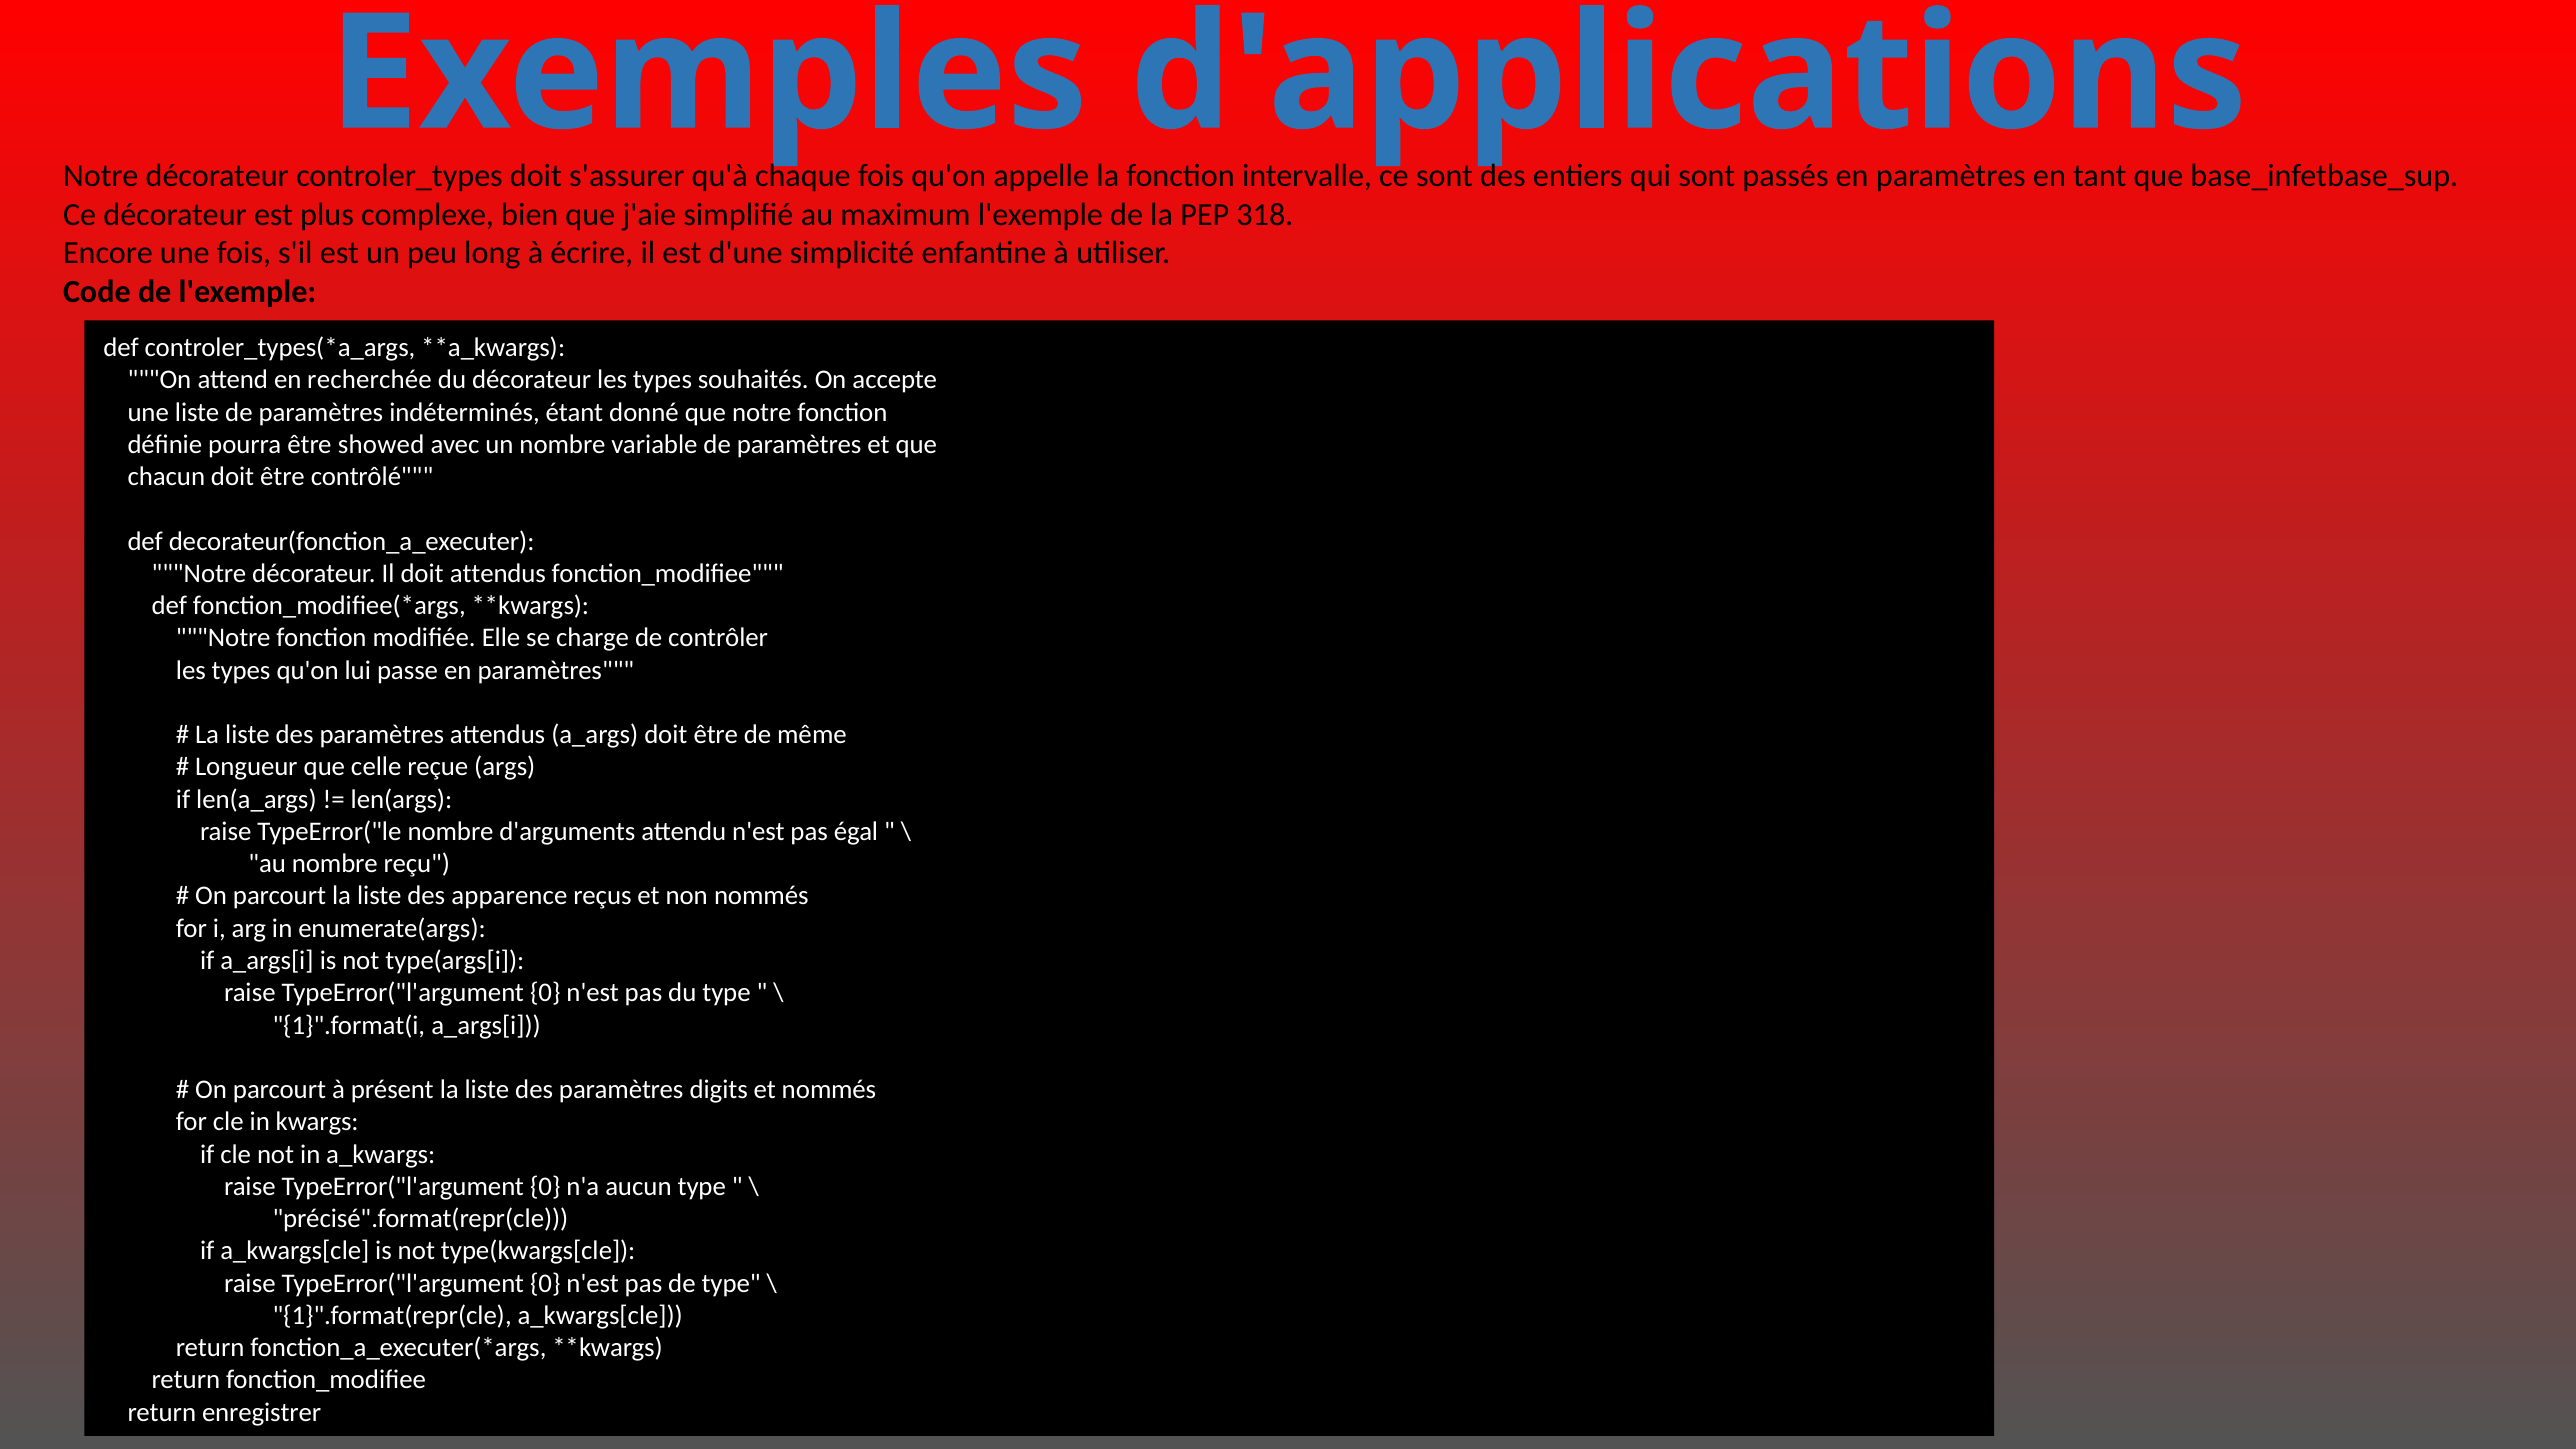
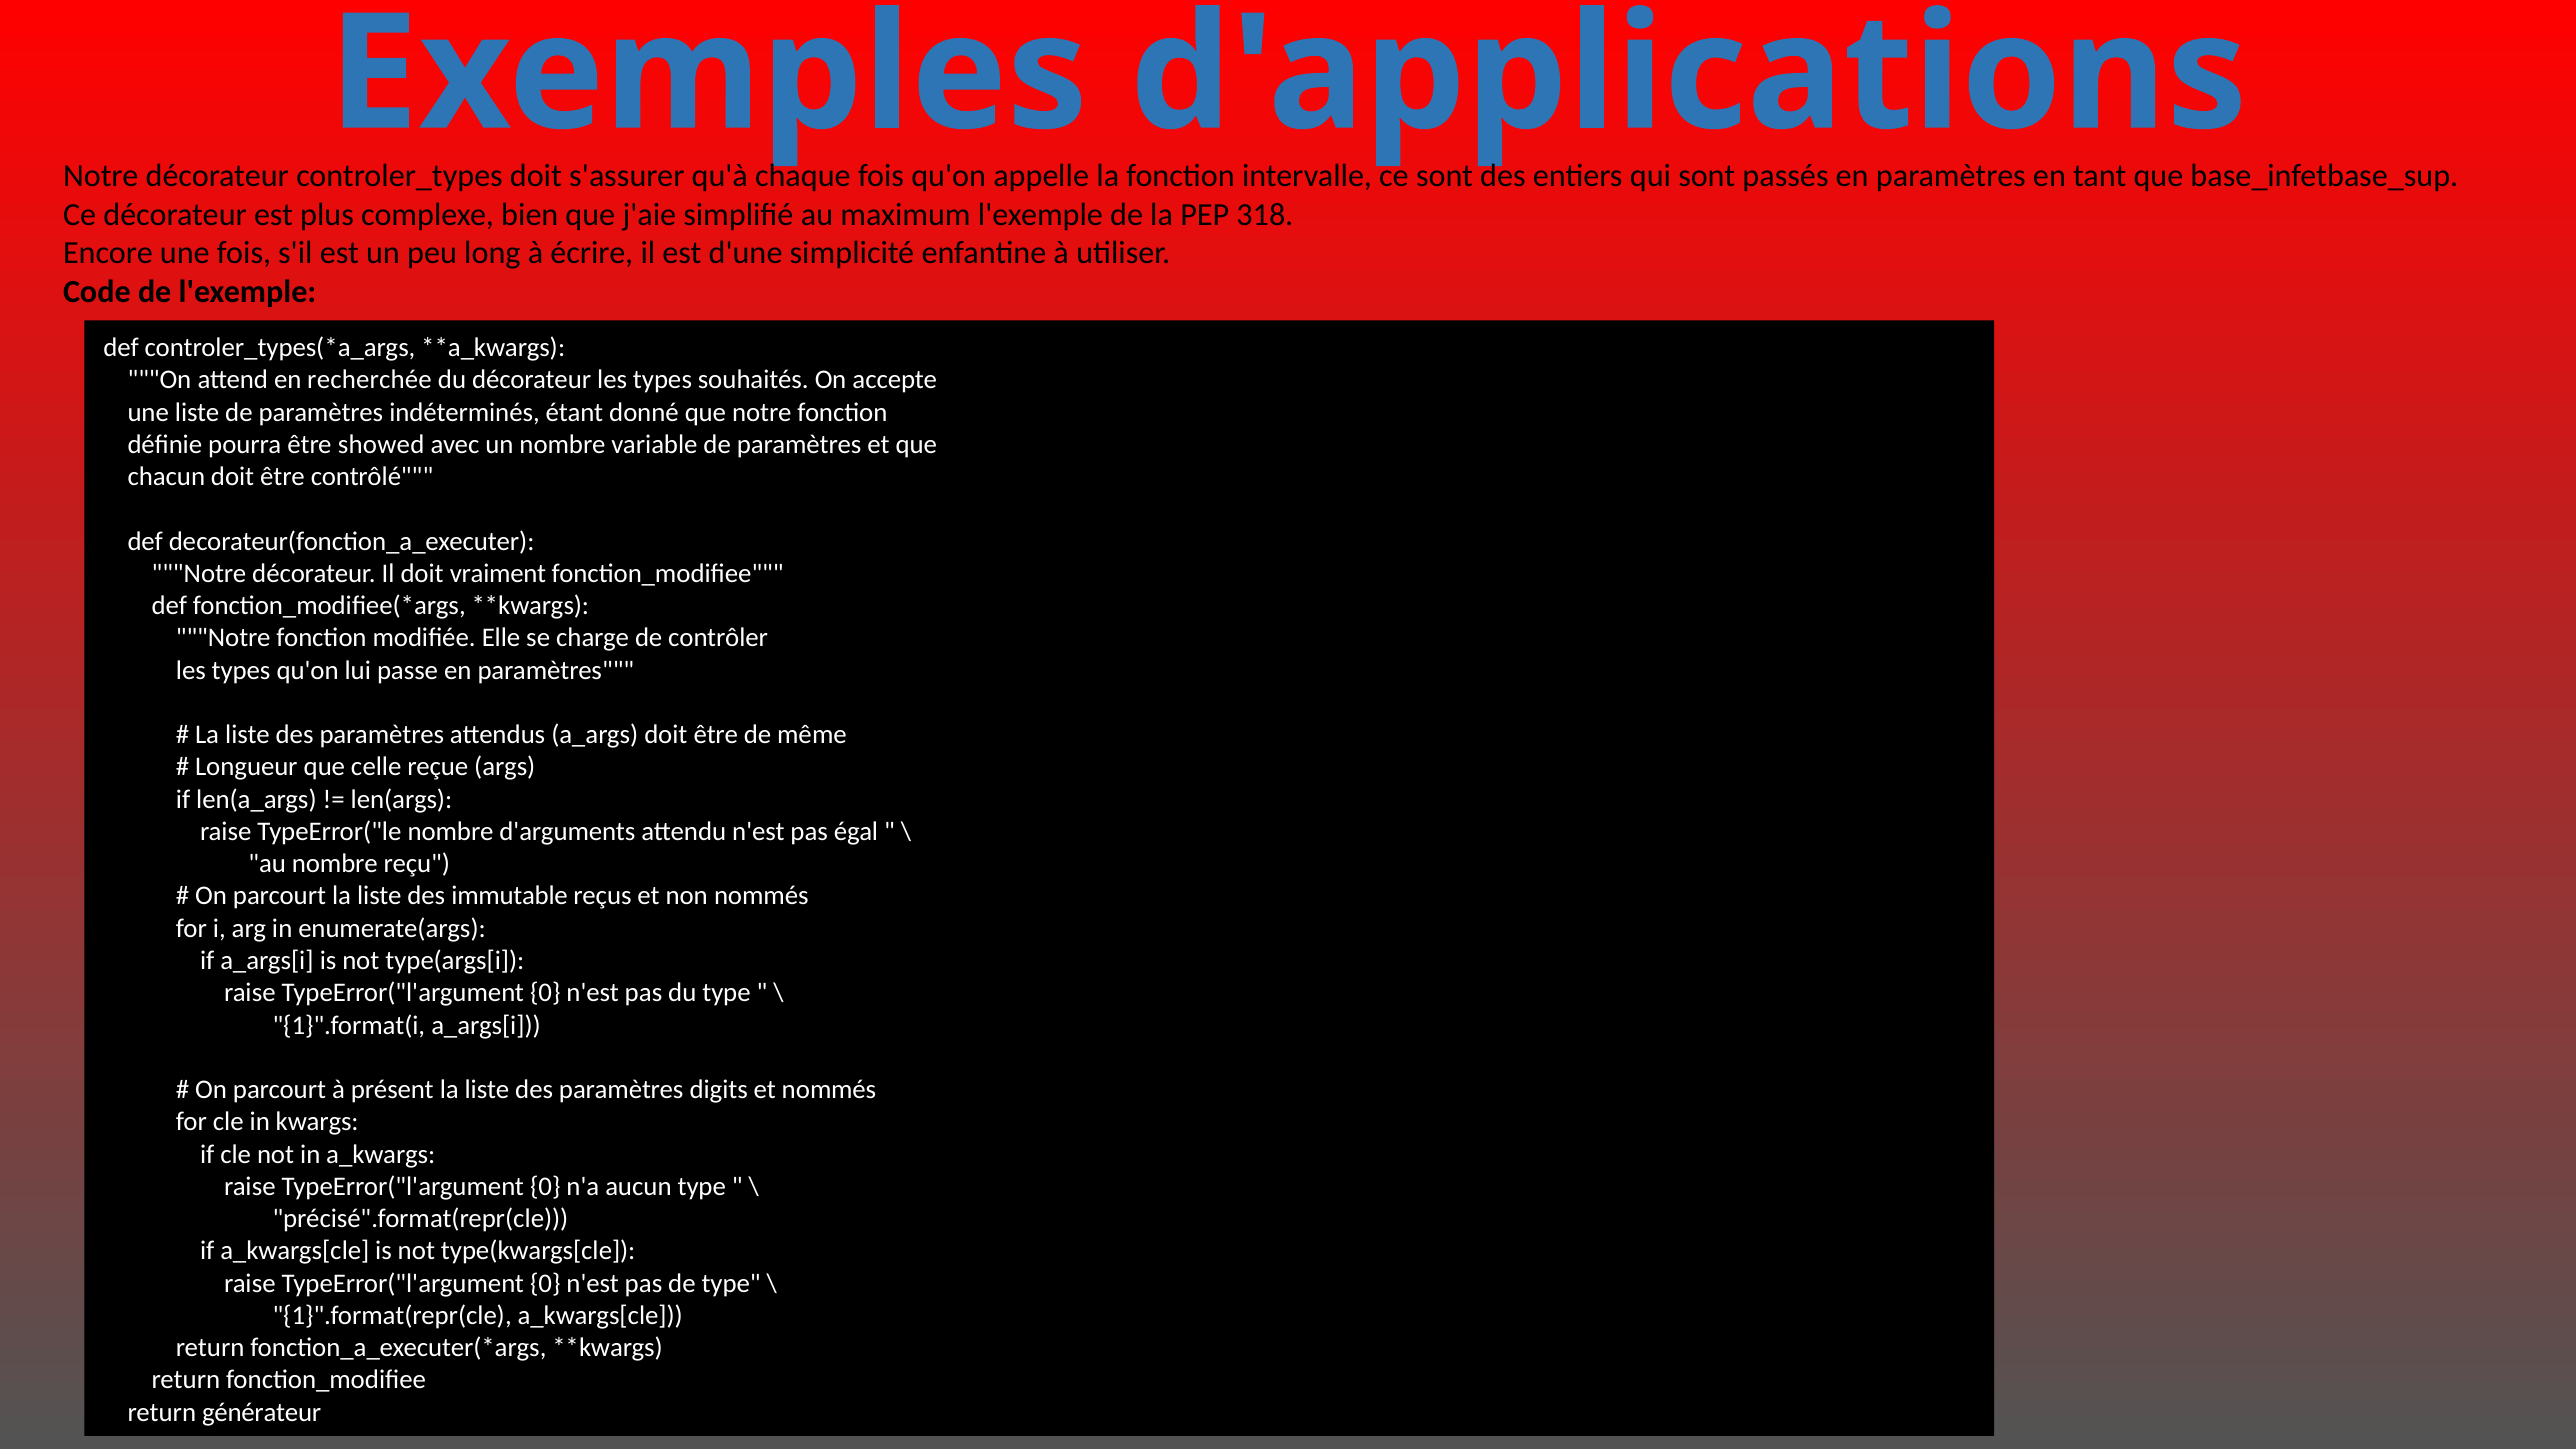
doit attendus: attendus -> vraiment
apparence: apparence -> immutable
enregistrer: enregistrer -> générateur
